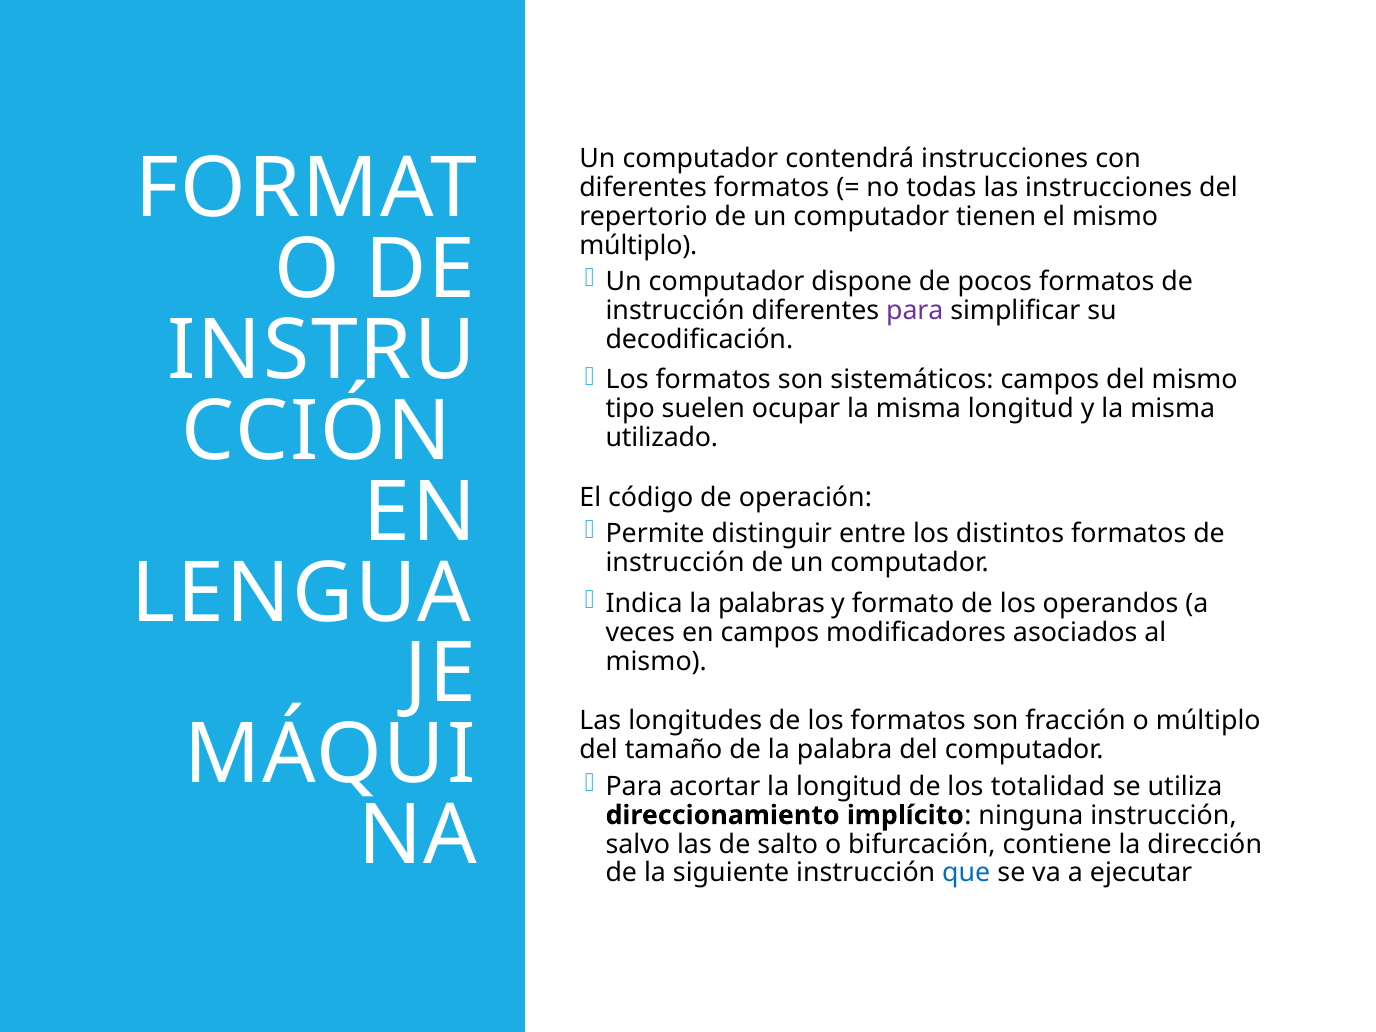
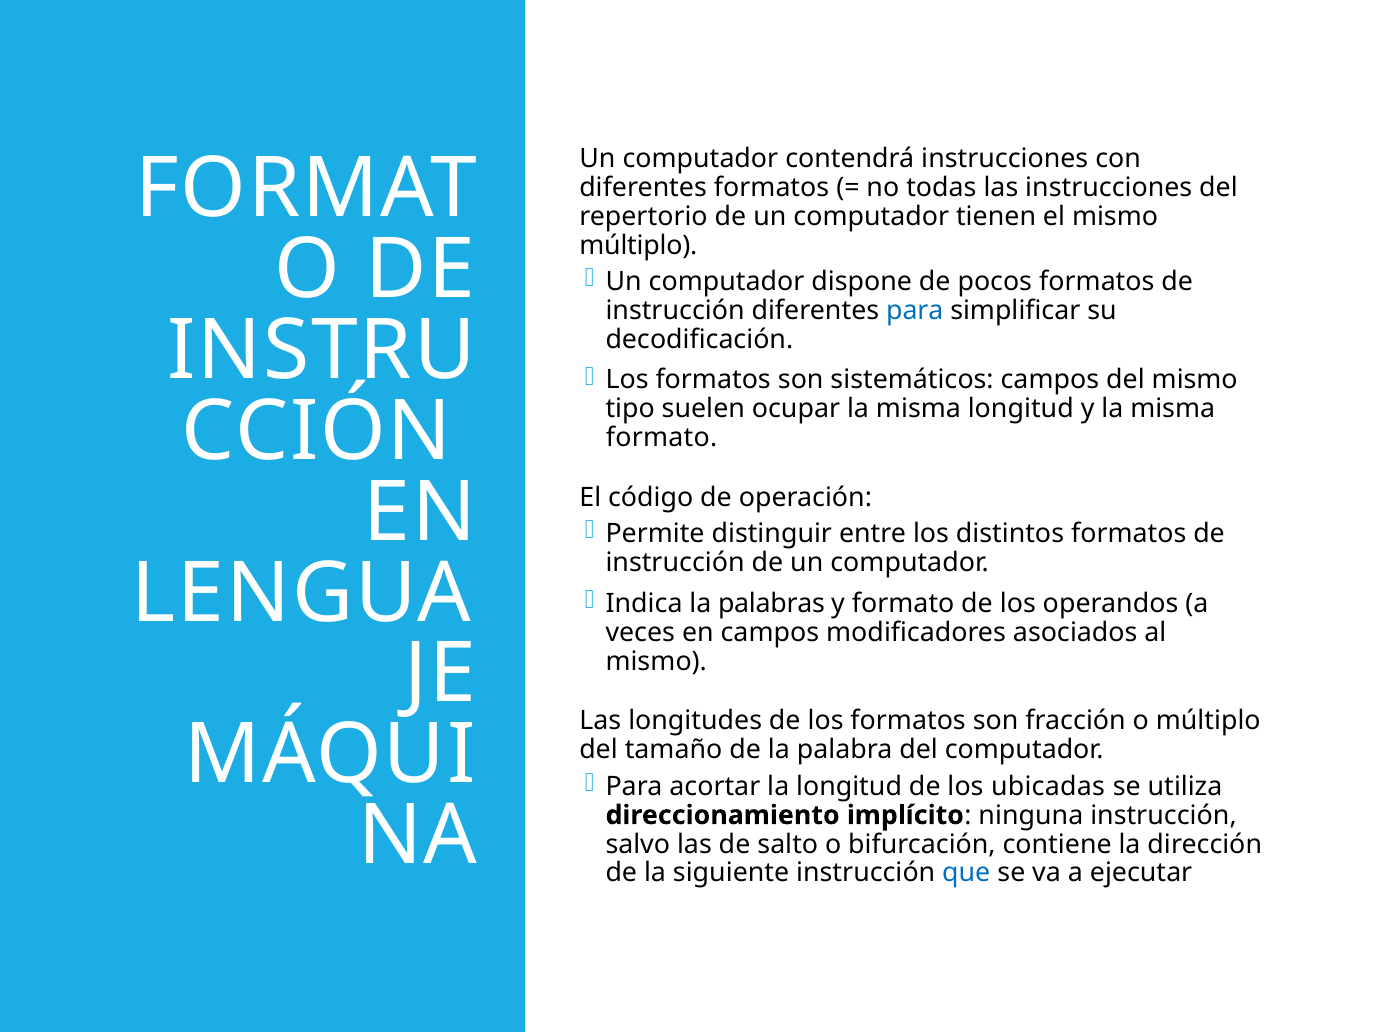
para at (915, 311) colour: purple -> blue
utilizado at (662, 438): utilizado -> formato
totalidad: totalidad -> ubicadas
